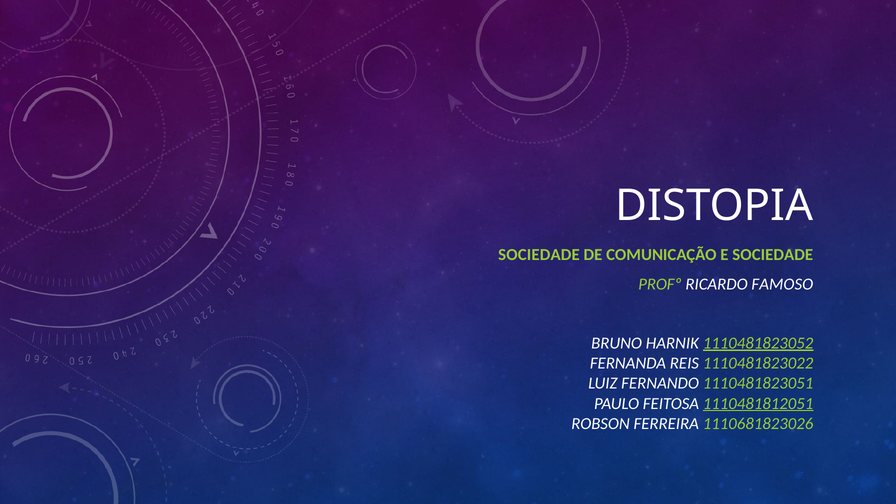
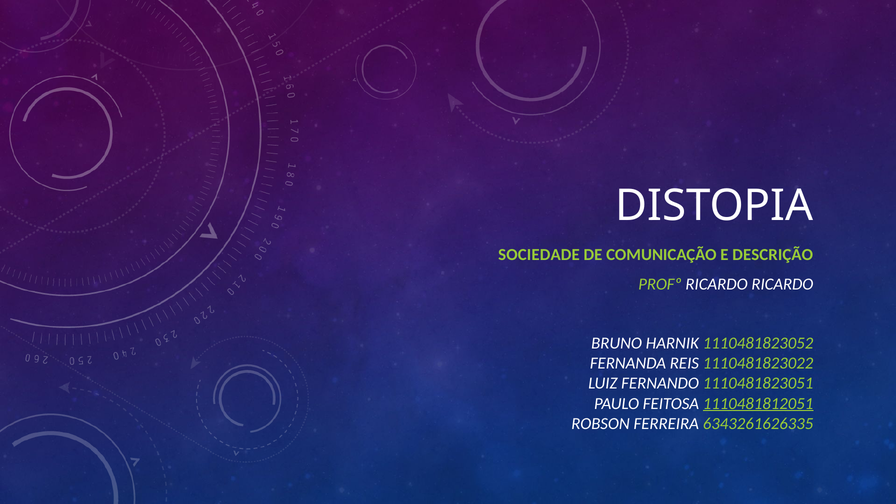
E SOCIEDADE: SOCIEDADE -> DESCRIÇÃO
RICARDO FAMOSO: FAMOSO -> RICARDO
1110481823052 underline: present -> none
1110681823026: 1110681823026 -> 6343261626335
